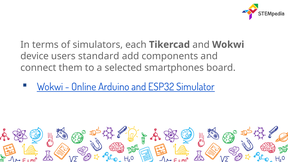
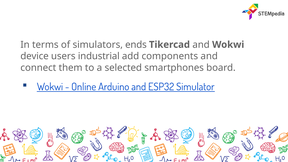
each: each -> ends
standard: standard -> industrial
